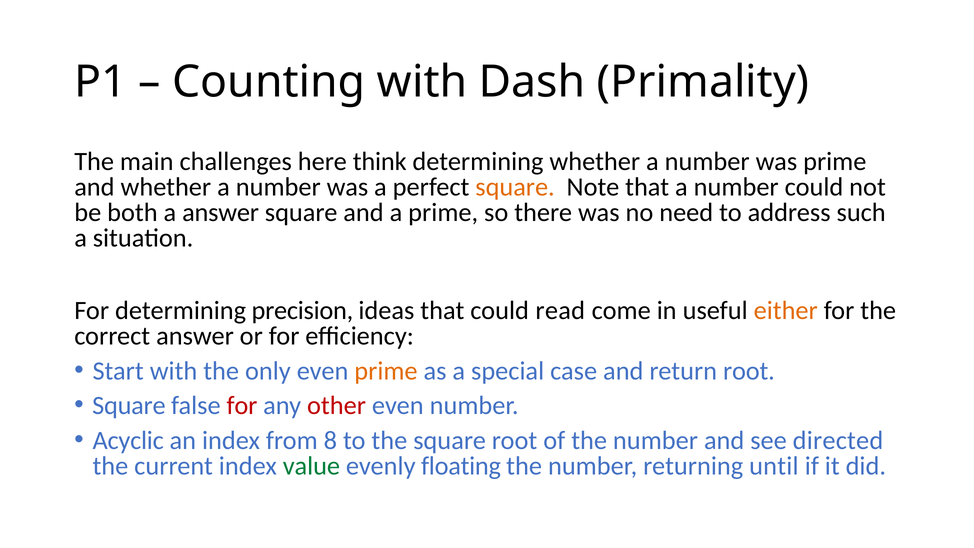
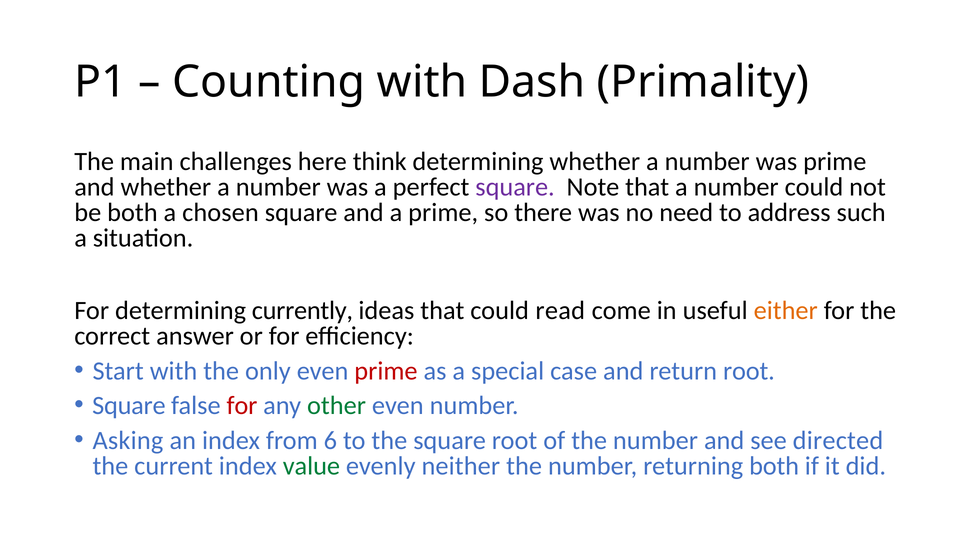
square at (515, 187) colour: orange -> purple
a answer: answer -> chosen
precision: precision -> currently
prime at (386, 371) colour: orange -> red
other colour: red -> green
Acyclic: Acyclic -> Asking
8: 8 -> 6
floating: floating -> neither
returning until: until -> both
